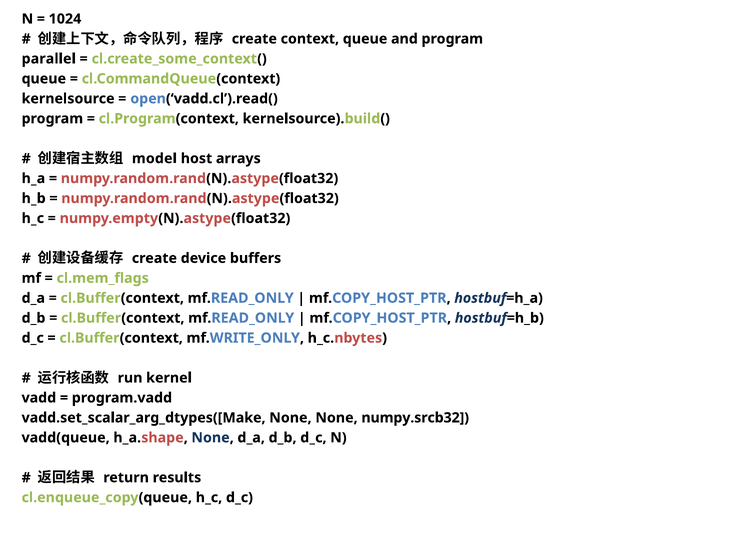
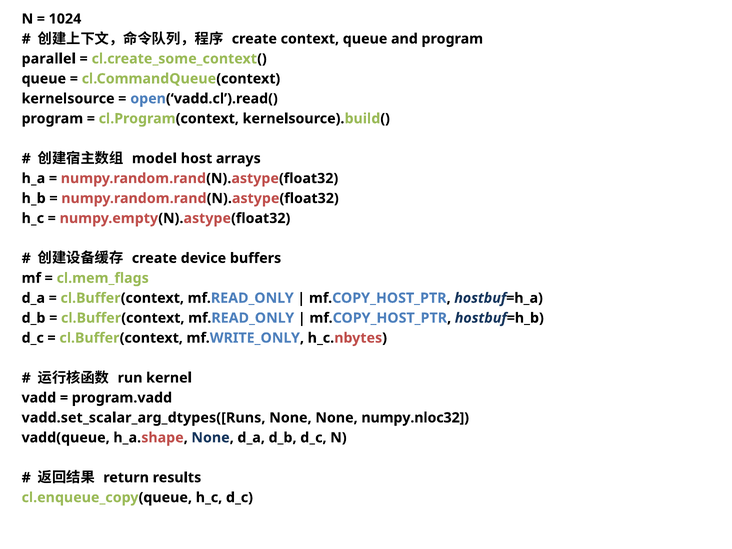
vadd.set_scalar_arg_dtypes([Make: vadd.set_scalar_arg_dtypes([Make -> vadd.set_scalar_arg_dtypes([Runs
numpy.srcb32: numpy.srcb32 -> numpy.nloc32
